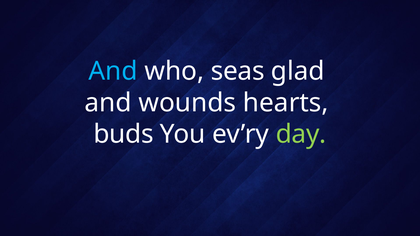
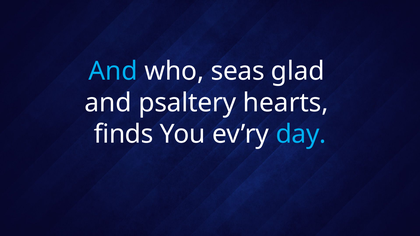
wounds: wounds -> psaltery
buds: buds -> finds
day colour: light green -> light blue
